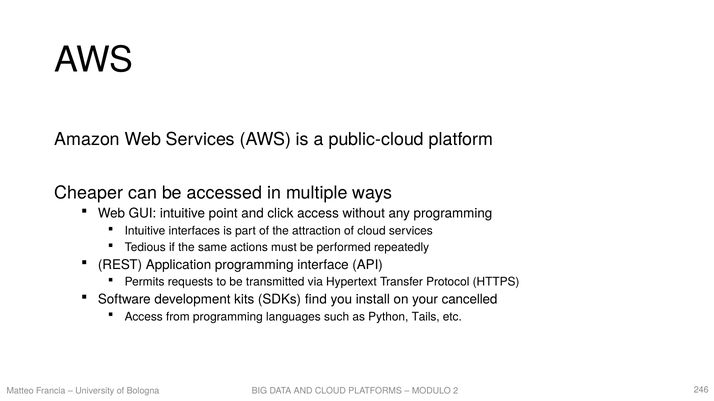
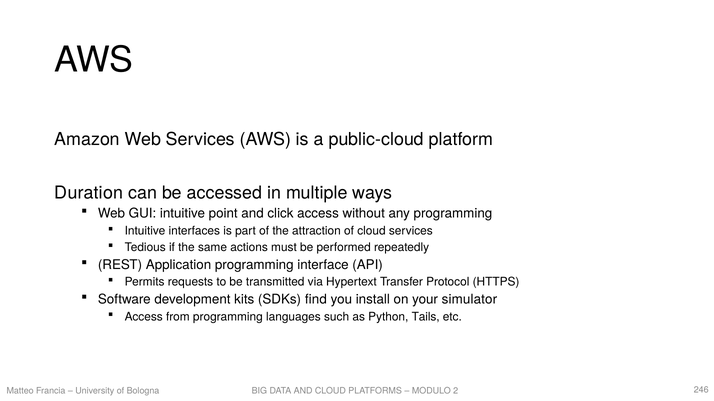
Cheaper: Cheaper -> Duration
cancelled: cancelled -> simulator
